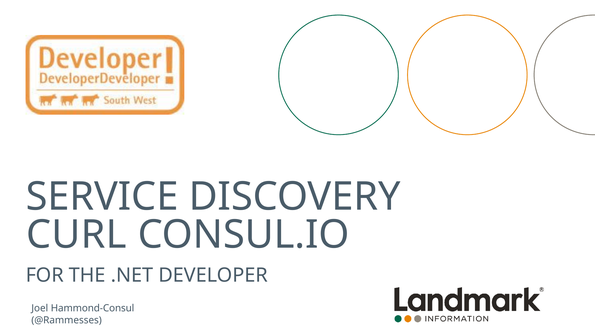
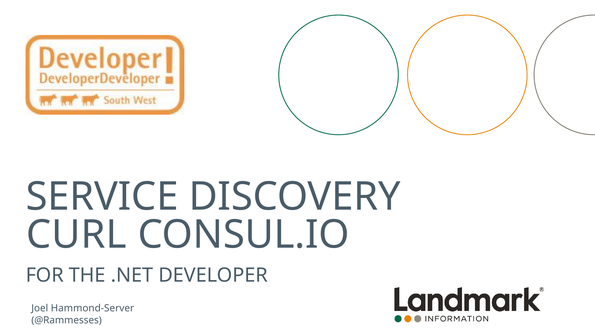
Hammond-Consul: Hammond-Consul -> Hammond-Server
